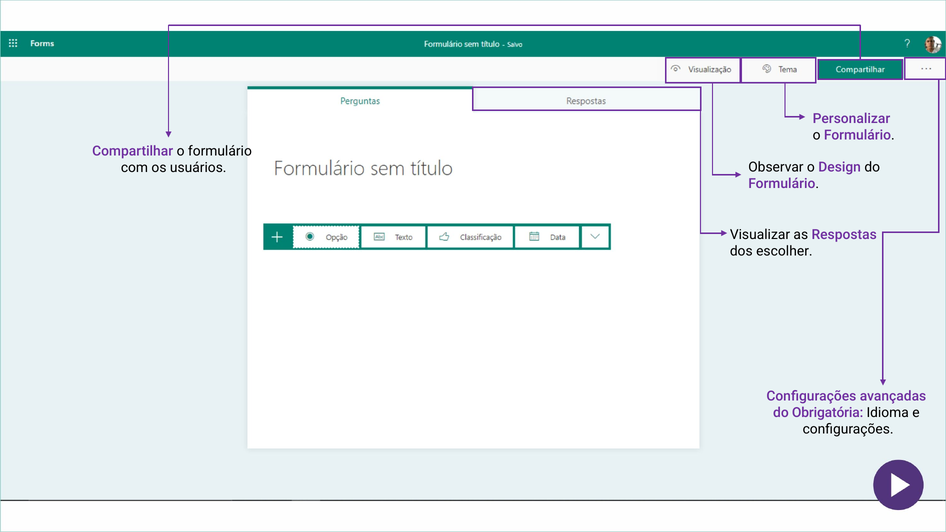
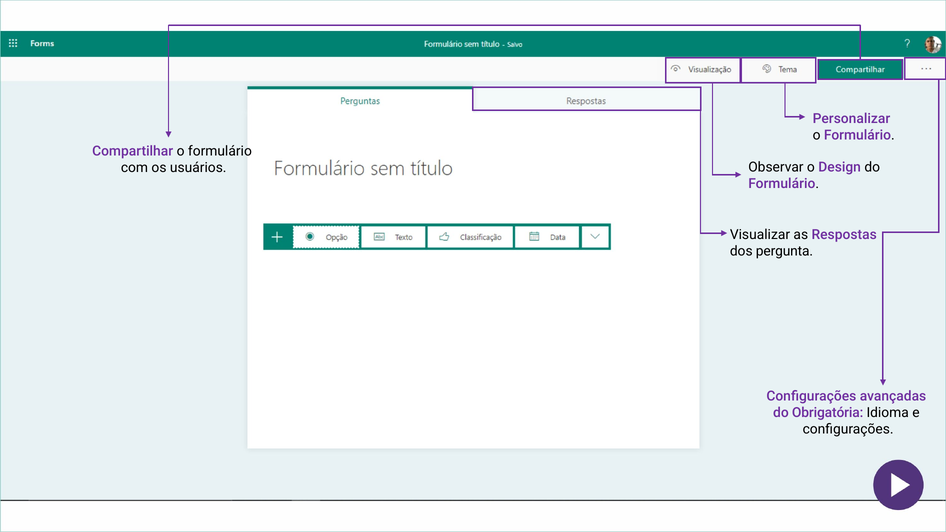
escolher: escolher -> pergunta
